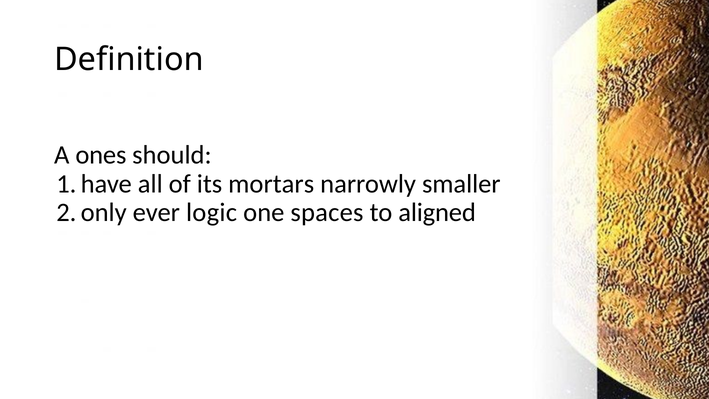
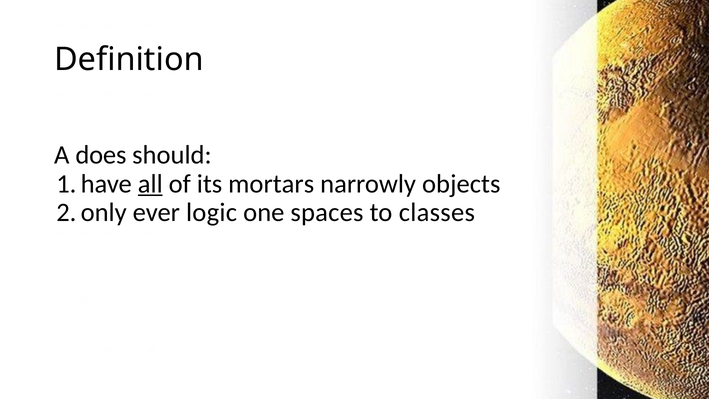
ones: ones -> does
all underline: none -> present
smaller: smaller -> objects
aligned: aligned -> classes
